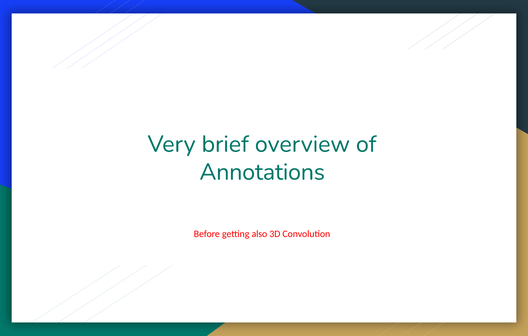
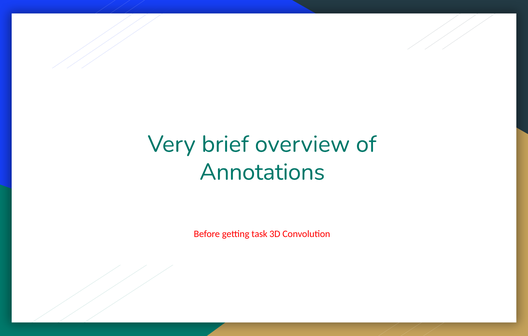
also: also -> task
